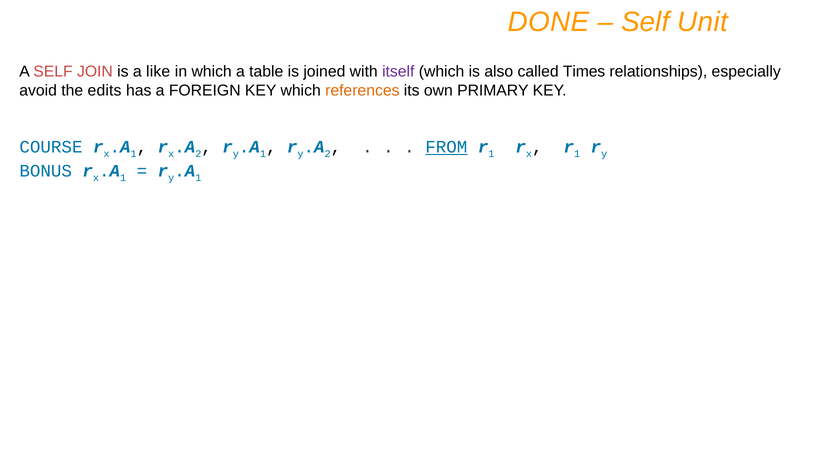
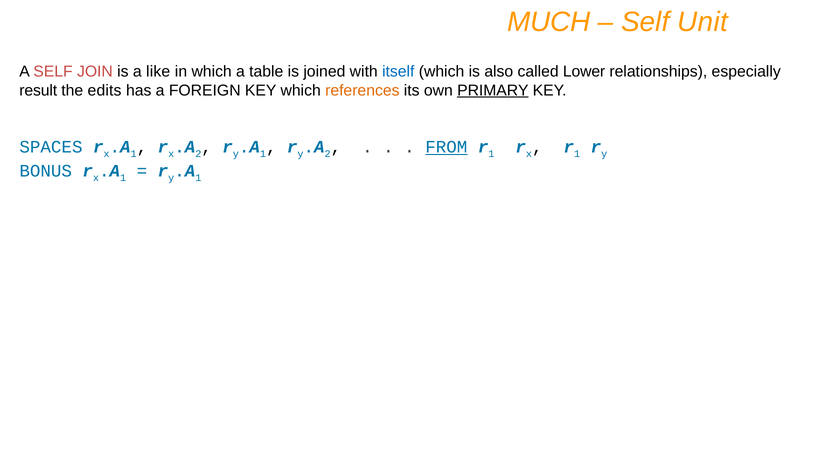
DONE: DONE -> MUCH
itself colour: purple -> blue
Times: Times -> Lower
avoid: avoid -> result
PRIMARY underline: none -> present
COURSE: COURSE -> SPACES
